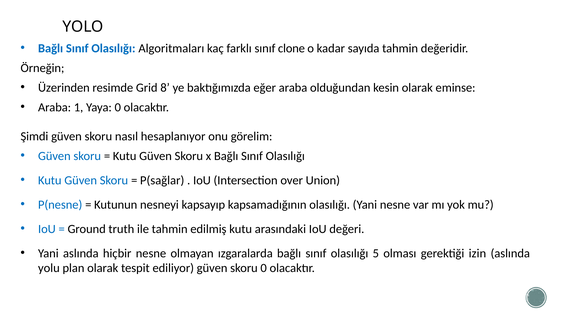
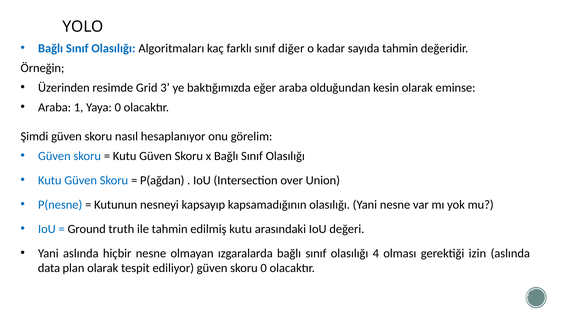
clone: clone -> diğer
8: 8 -> 3
P(sağlar: P(sağlar -> P(ağdan
5: 5 -> 4
yolu: yolu -> data
